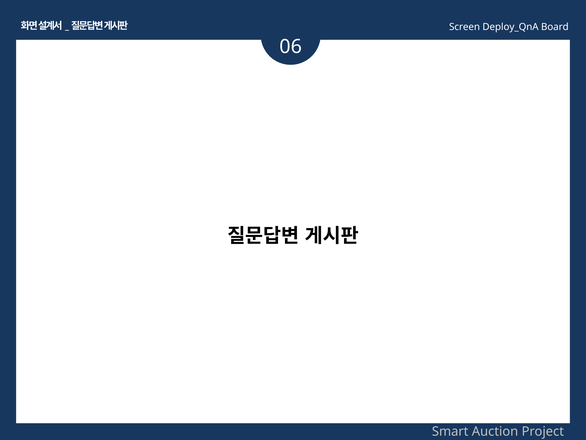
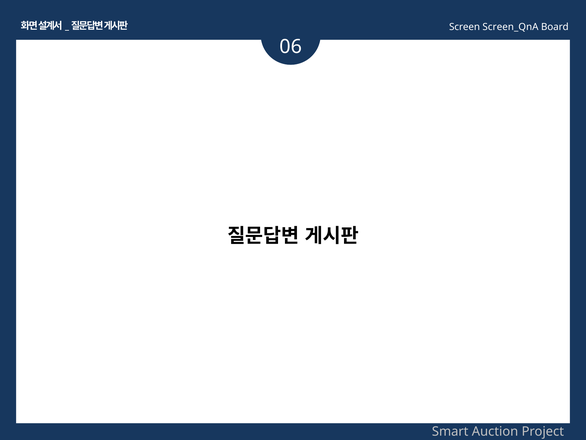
Deploy_QnA: Deploy_QnA -> Screen_QnA
